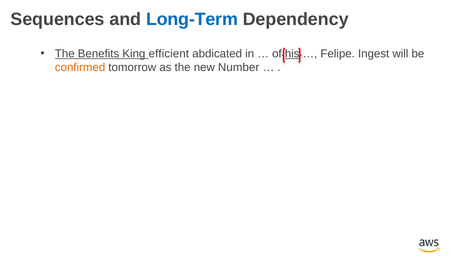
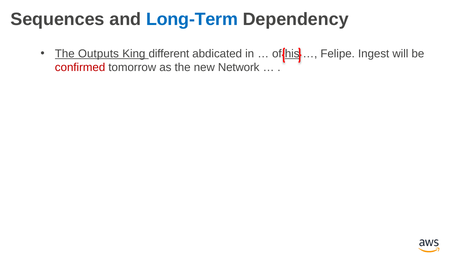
Benefits: Benefits -> Outputs
efficient: efficient -> different
confirmed colour: orange -> red
Number: Number -> Network
